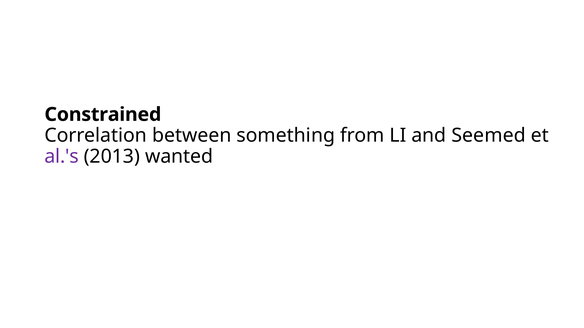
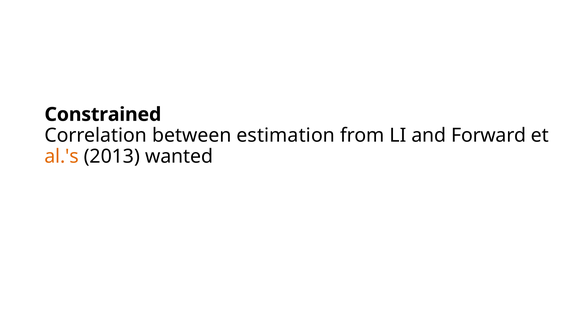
something: something -> estimation
Seemed: Seemed -> Forward
al.'s colour: purple -> orange
